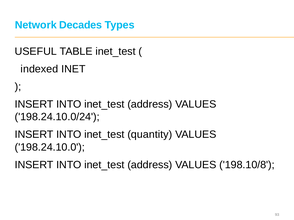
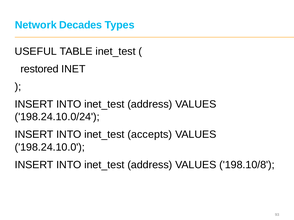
indexed: indexed -> restored
quantity: quantity -> accepts
